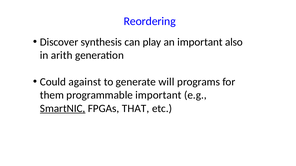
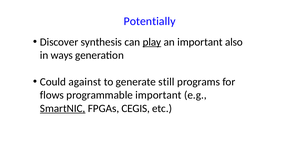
Reordering: Reordering -> Potentially
play underline: none -> present
arith: arith -> ways
will: will -> still
them: them -> flows
THAT: THAT -> CEGIS
